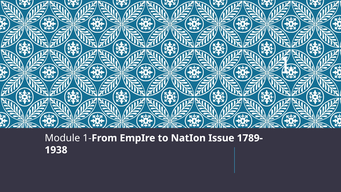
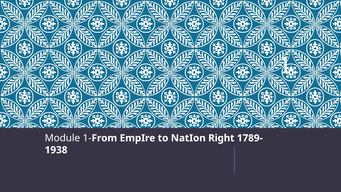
Issue: Issue -> Right
